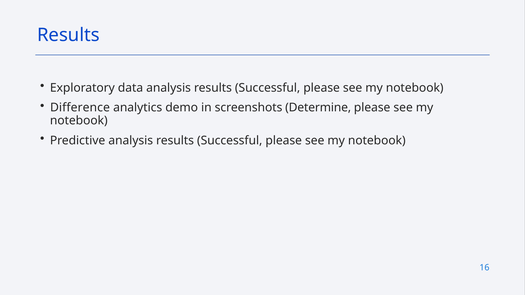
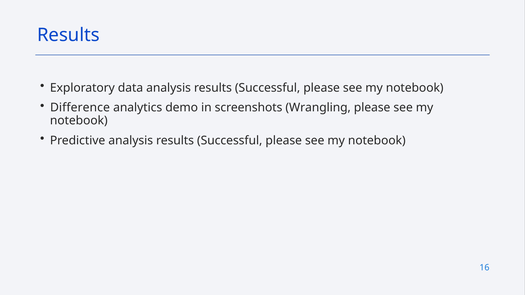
Determine: Determine -> Wrangling
